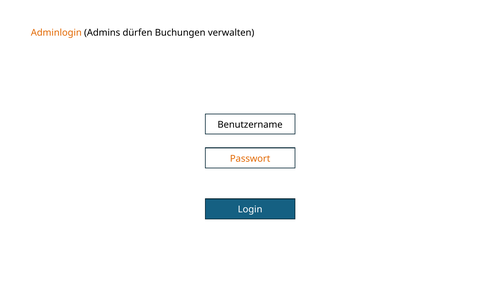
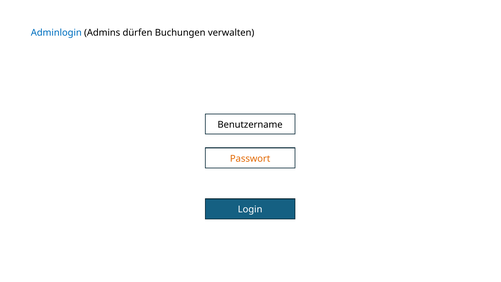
Adminlogin colour: orange -> blue
